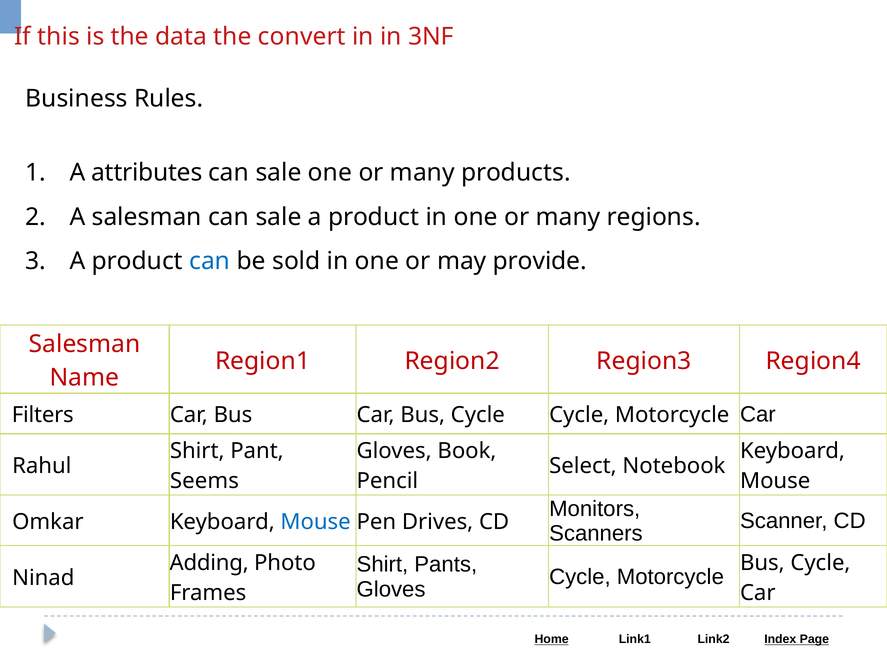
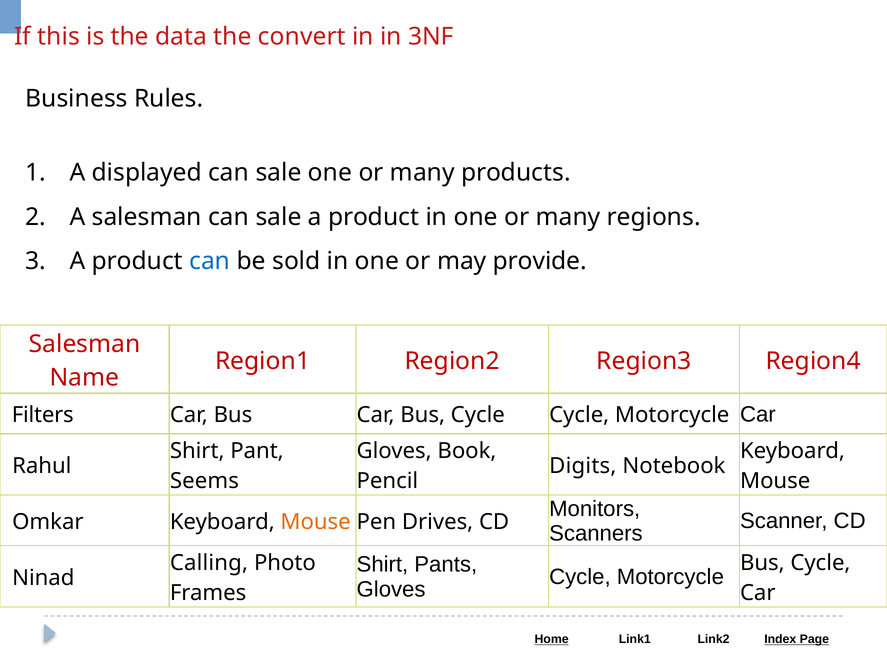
attributes: attributes -> displayed
Select: Select -> Digits
Mouse at (316, 522) colour: blue -> orange
Adding: Adding -> Calling
